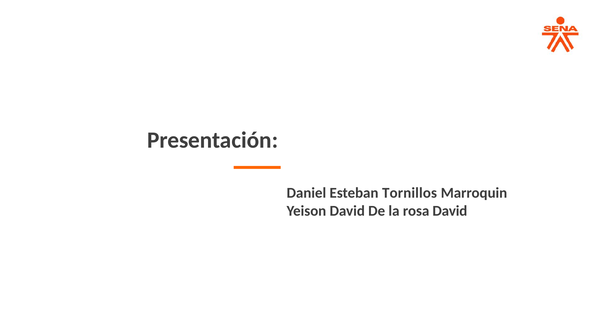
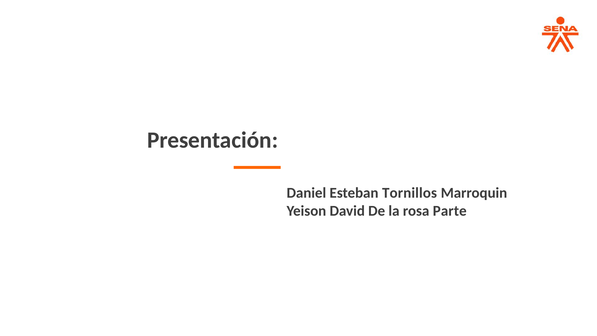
rosa David: David -> Parte
